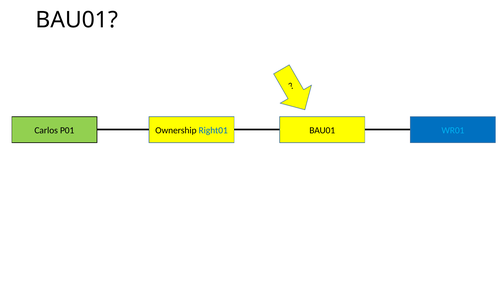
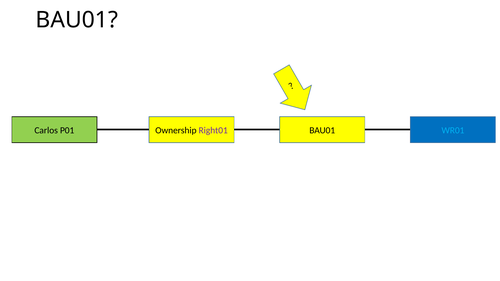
Right01 colour: blue -> purple
